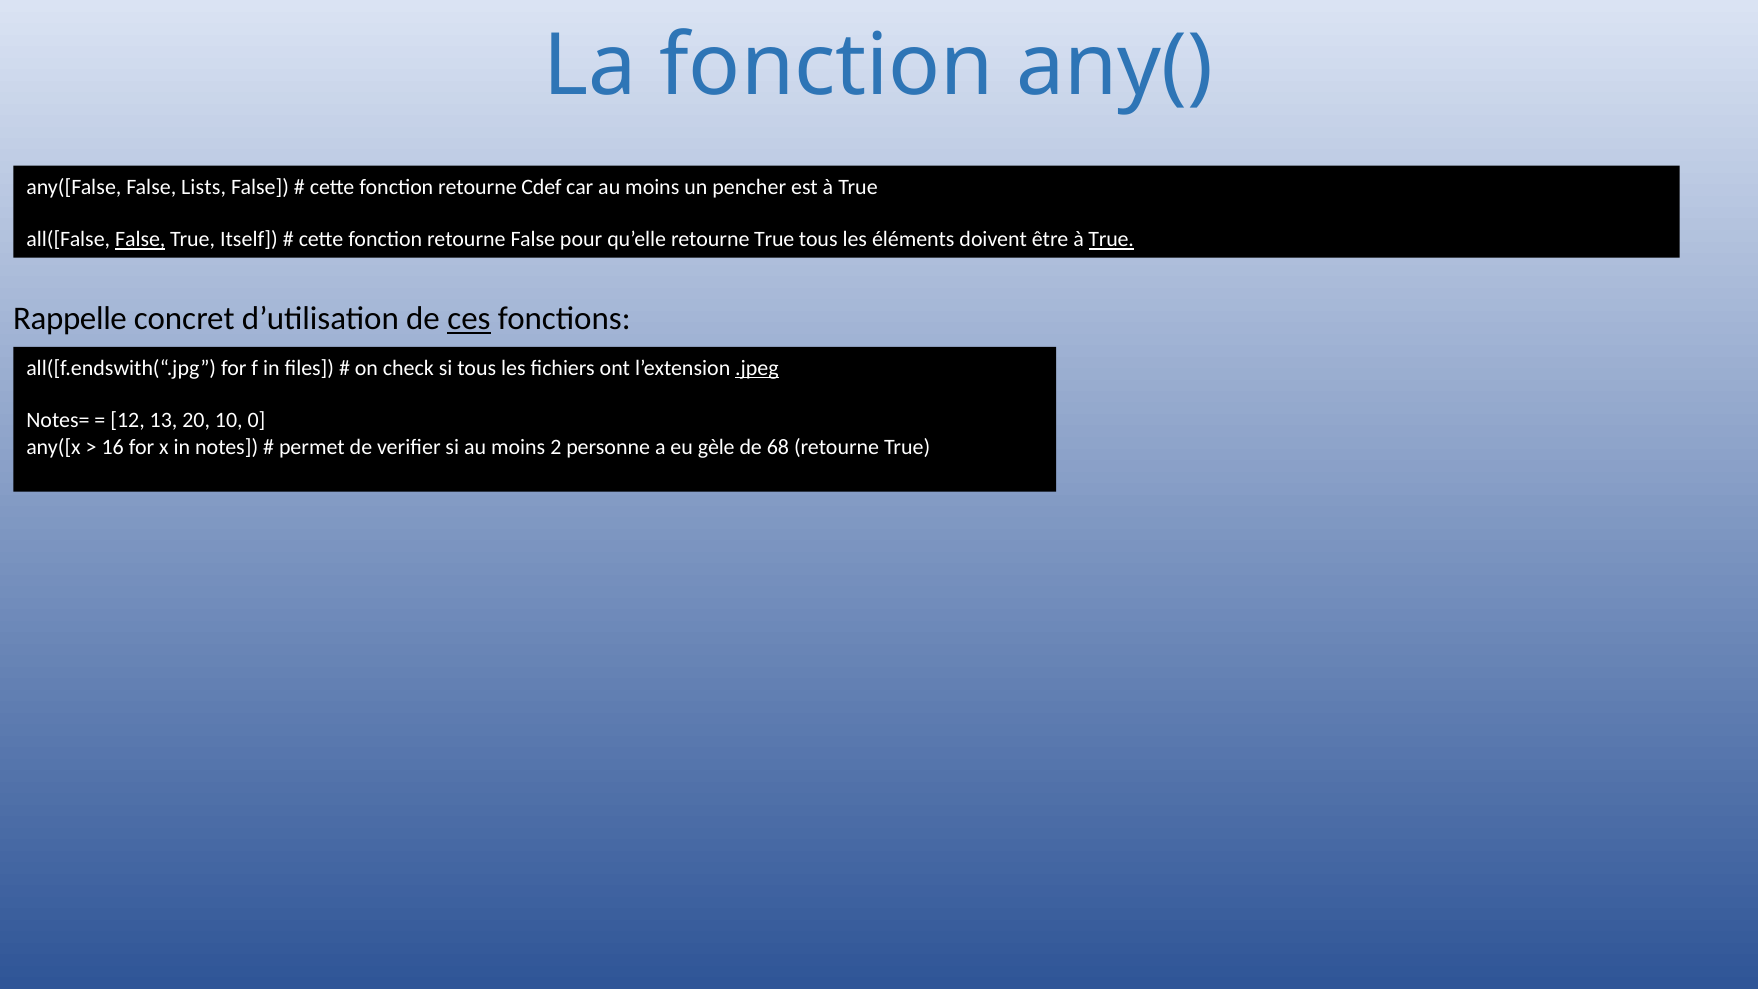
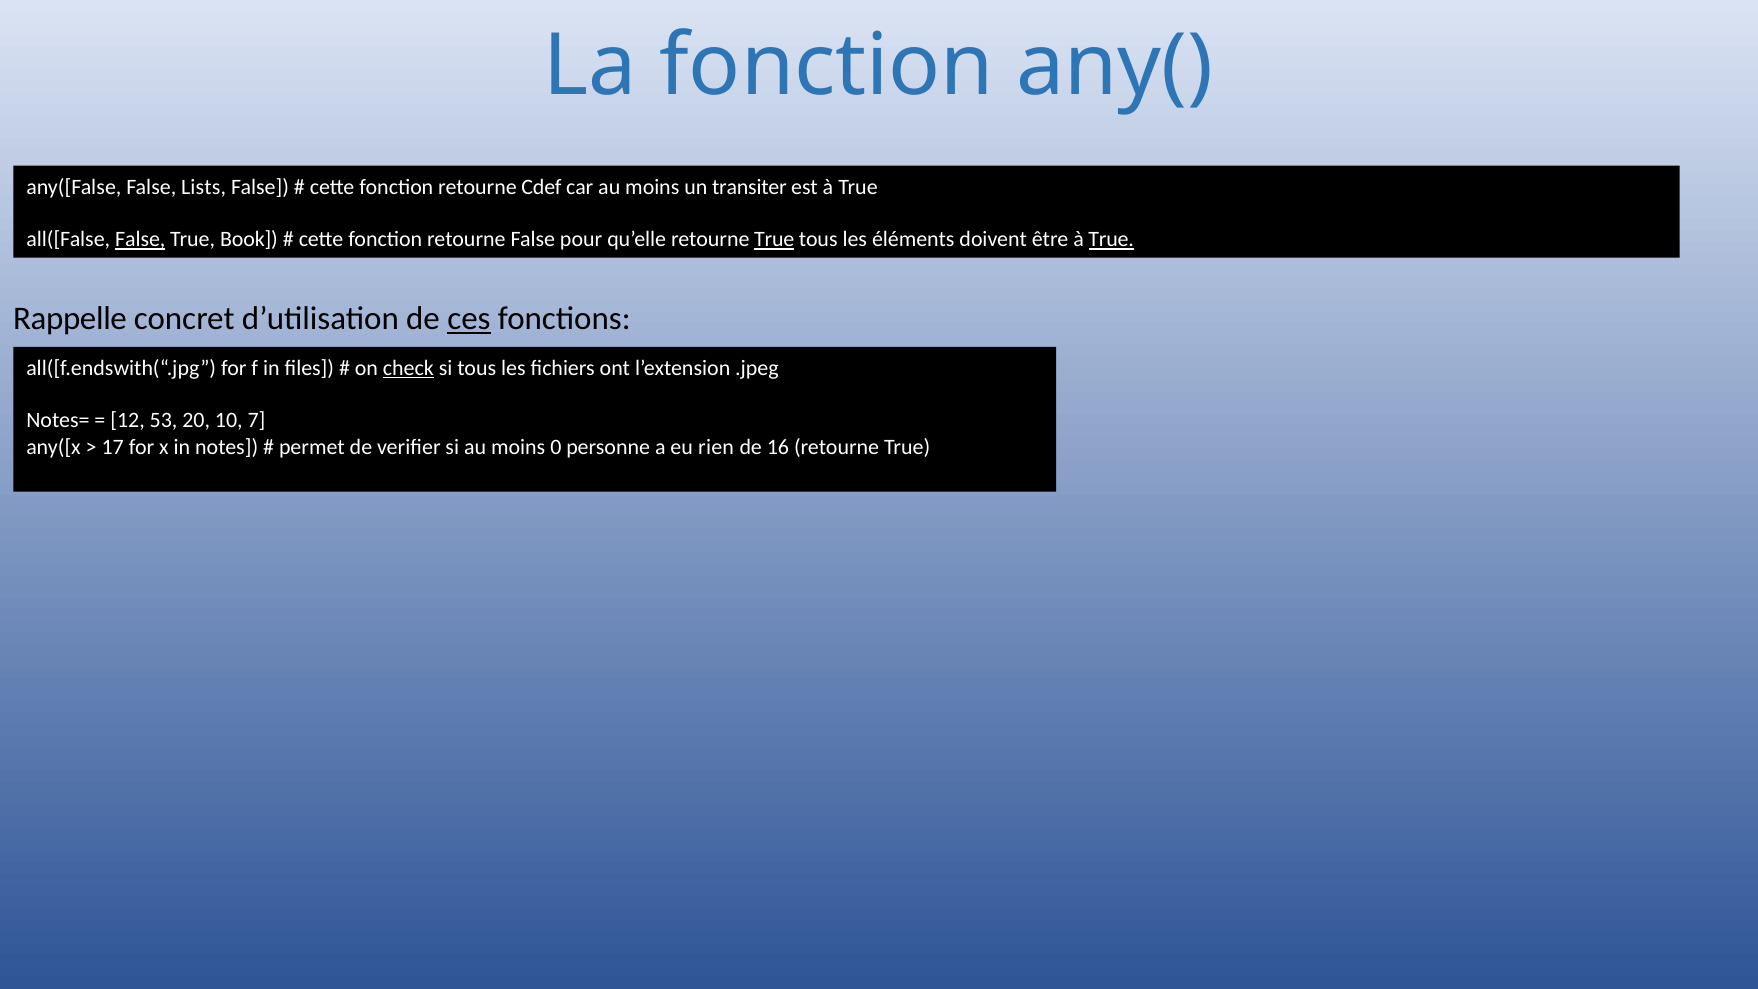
pencher: pencher -> transiter
Itself: Itself -> Book
True at (774, 240) underline: none -> present
check underline: none -> present
.jpeg underline: present -> none
13: 13 -> 53
0: 0 -> 7
16: 16 -> 17
2: 2 -> 0
gèle: gèle -> rien
68: 68 -> 16
